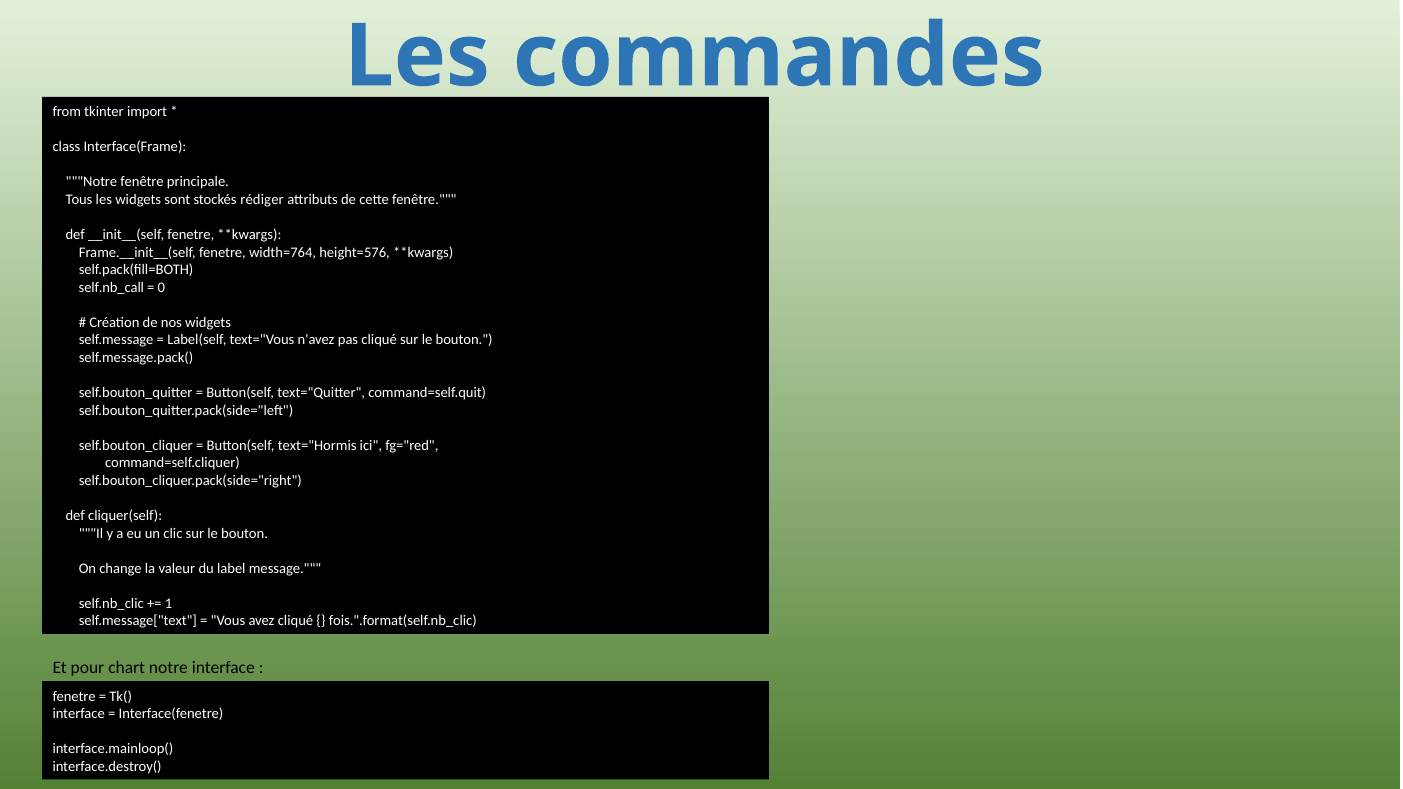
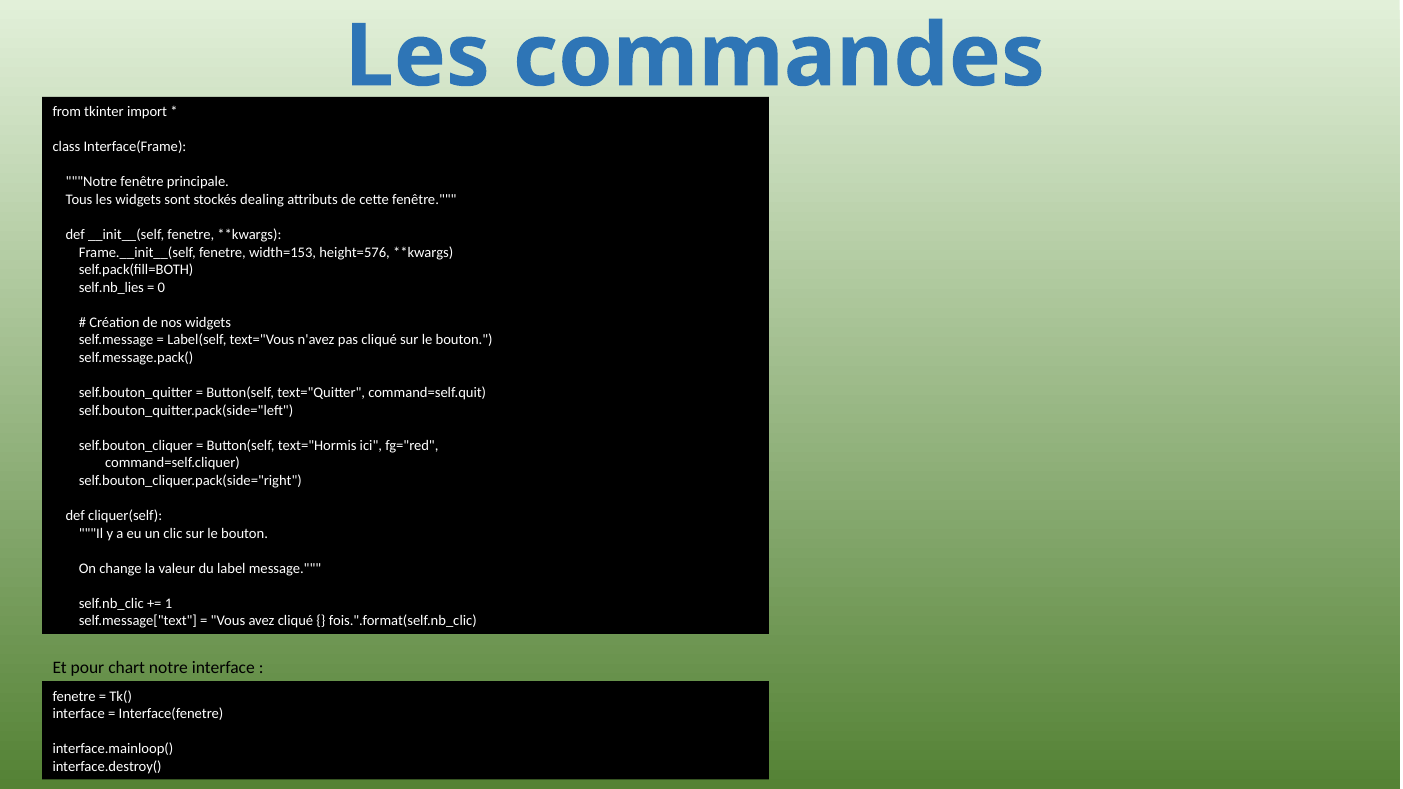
rédiger: rédiger -> dealing
width=764: width=764 -> width=153
self.nb_call: self.nb_call -> self.nb_lies
